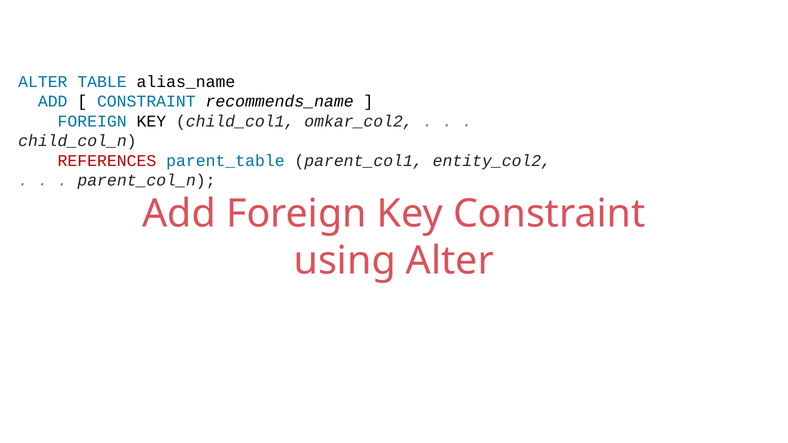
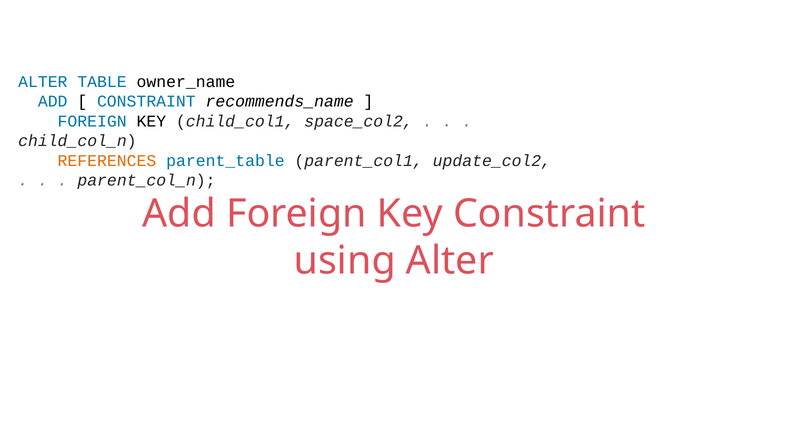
alias_name: alias_name -> owner_name
omkar_col2: omkar_col2 -> space_col2
REFERENCES colour: red -> orange
entity_col2: entity_col2 -> update_col2
